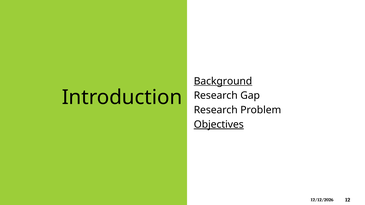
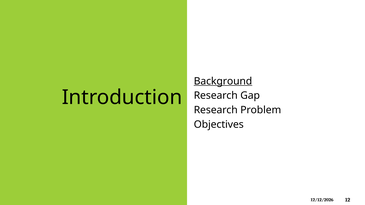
Objectives underline: present -> none
